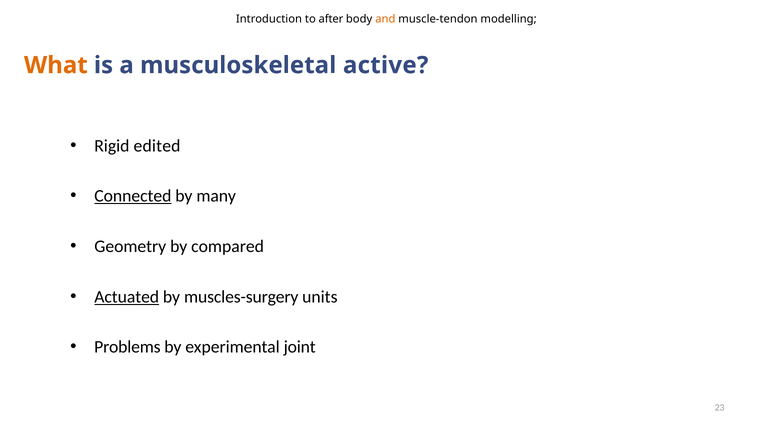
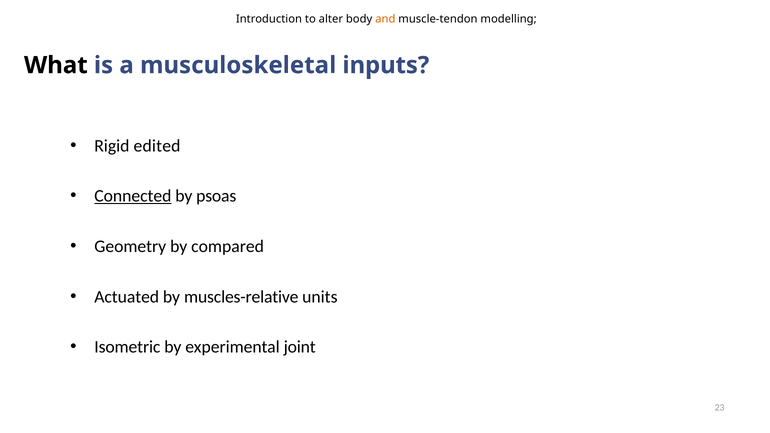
after: after -> alter
What colour: orange -> black
active: active -> inputs
many: many -> psoas
Actuated underline: present -> none
muscles-surgery: muscles-surgery -> muscles-relative
Problems: Problems -> Isometric
